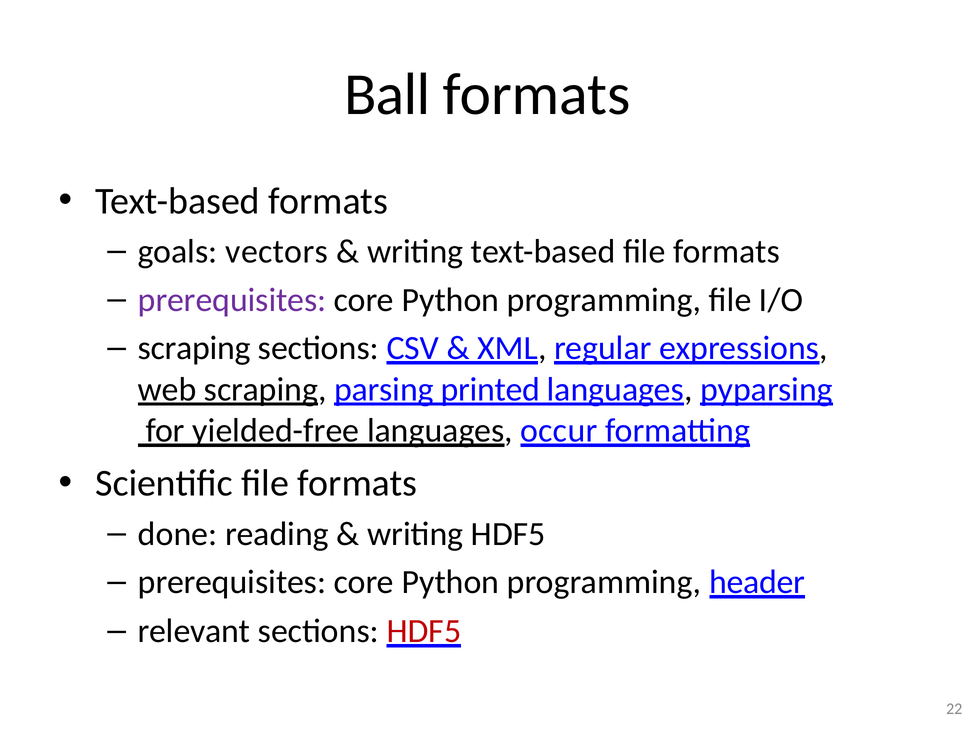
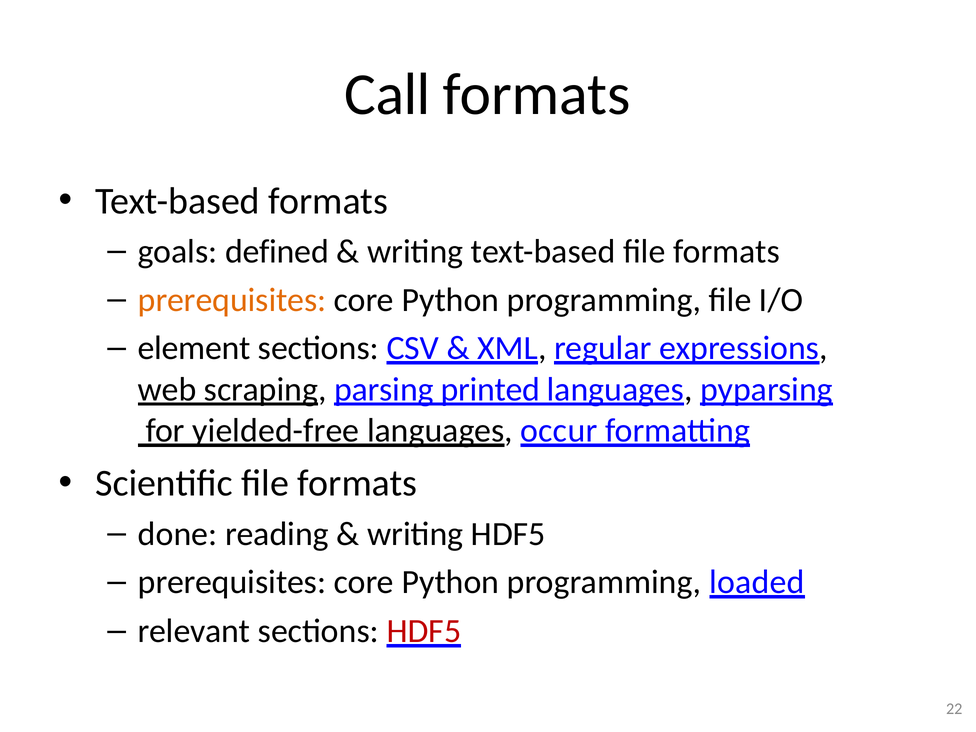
Ball: Ball -> Call
vectors: vectors -> defined
prerequisites at (232, 300) colour: purple -> orange
scraping at (194, 348): scraping -> element
header: header -> loaded
